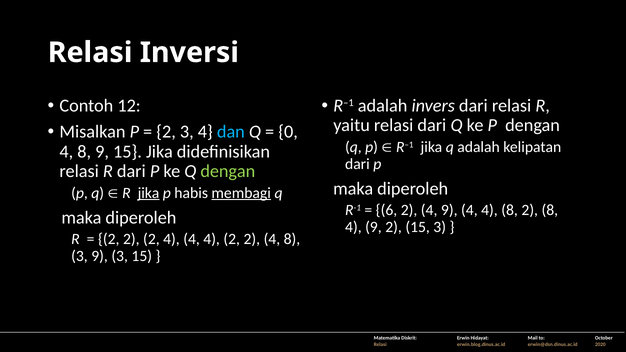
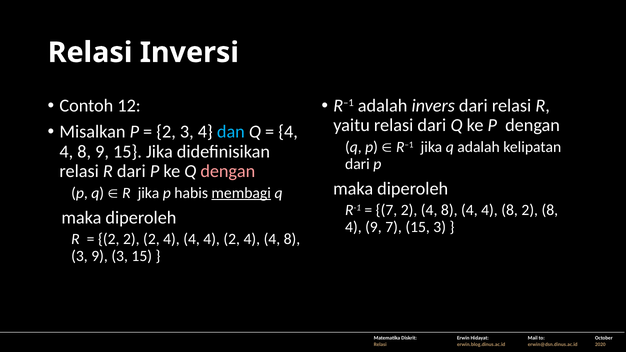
0 at (288, 132): 0 -> 4
dengan at (228, 171) colour: light green -> pink
jika at (149, 193) underline: present -> none
6 at (386, 210): 6 -> 7
2 4 9: 9 -> 8
9 2: 2 -> 7
4 2 2: 2 -> 4
